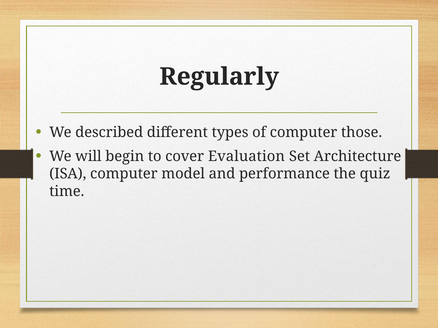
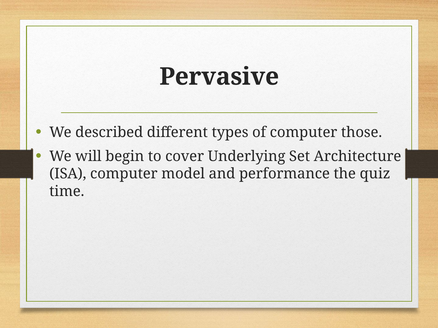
Regularly: Regularly -> Pervasive
Evaluation: Evaluation -> Underlying
